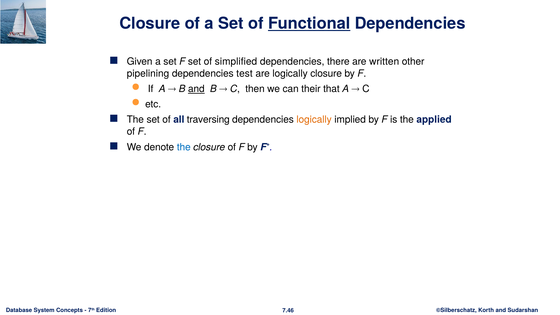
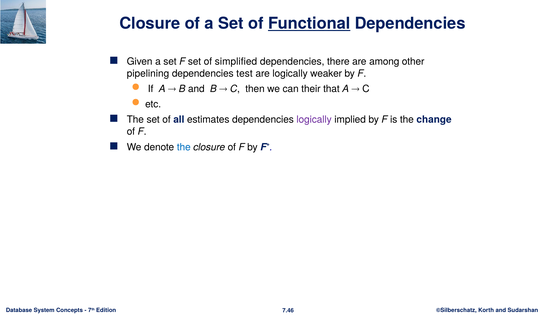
written: written -> among
logically closure: closure -> weaker
and at (196, 89) underline: present -> none
traversing: traversing -> estimates
logically at (314, 120) colour: orange -> purple
applied: applied -> change
